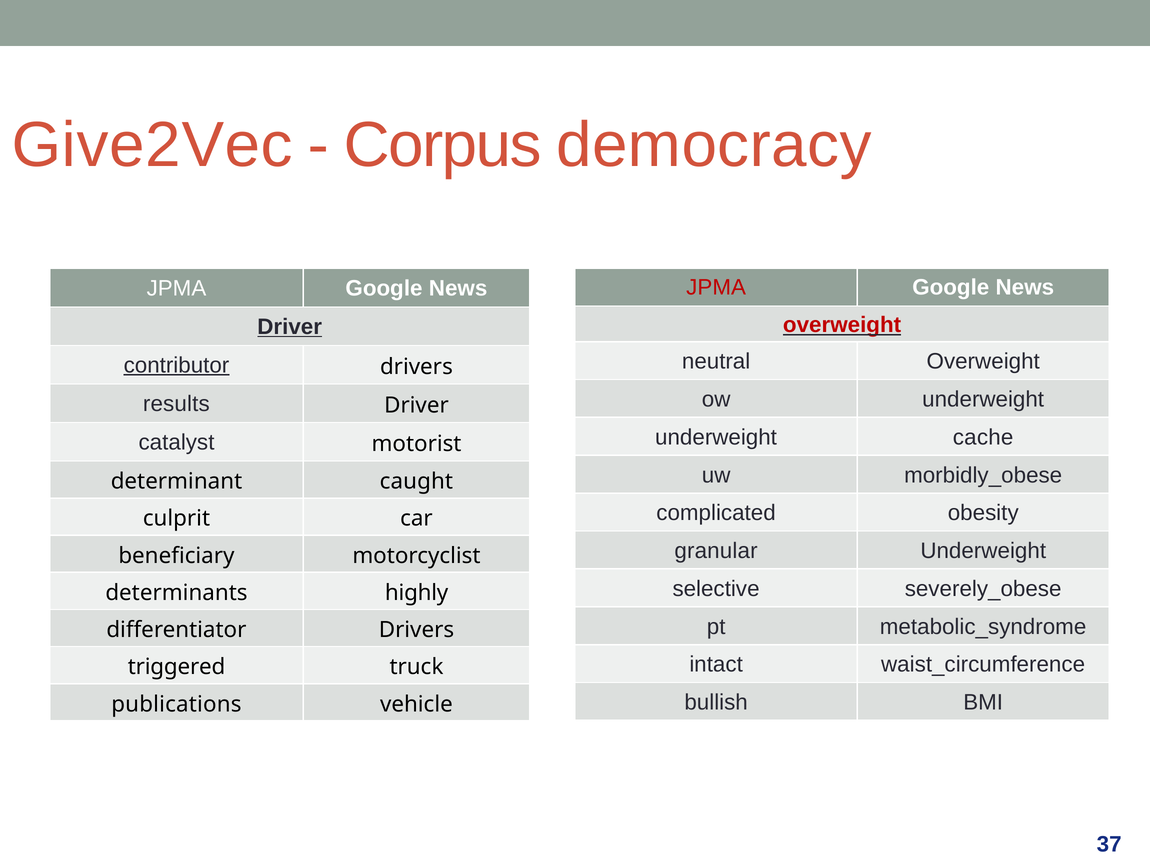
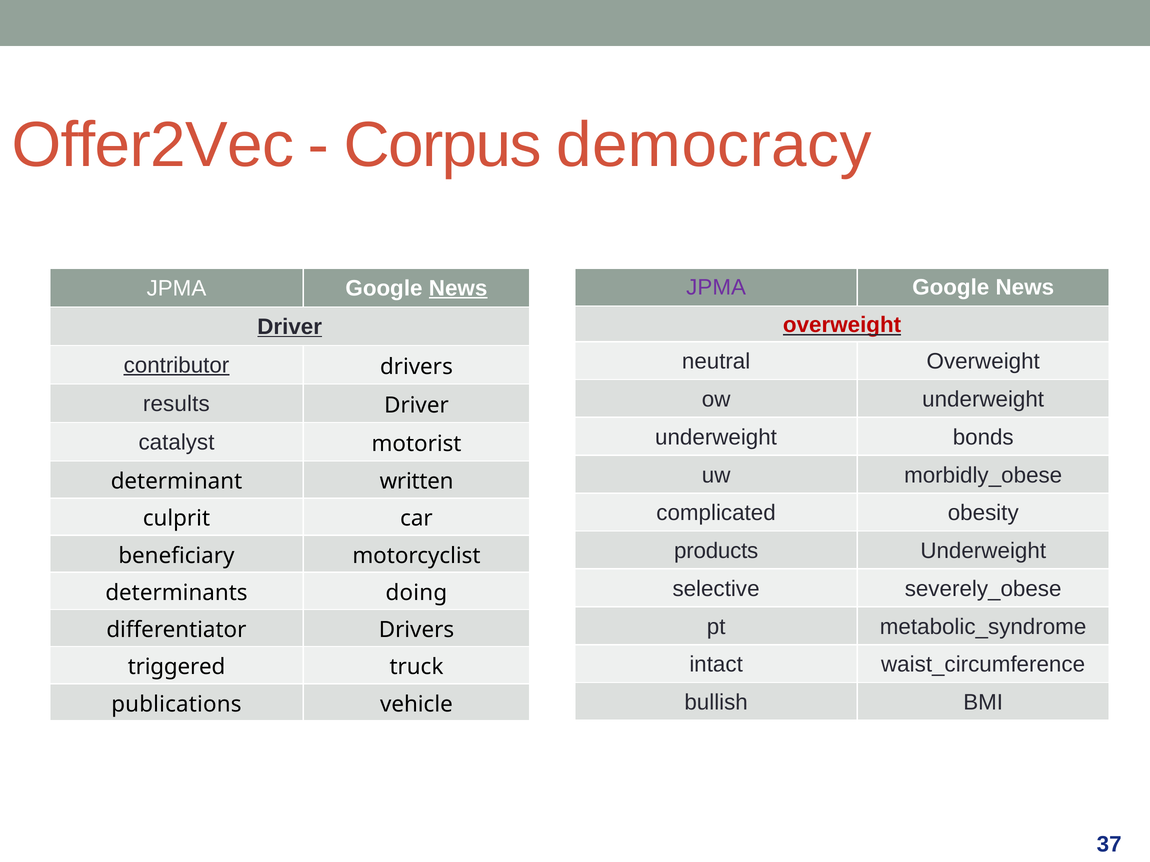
Give2Vec: Give2Vec -> Offer2Vec
JPMA at (716, 288) colour: red -> purple
News at (458, 288) underline: none -> present
cache: cache -> bonds
caught: caught -> written
granular: granular -> products
highly: highly -> doing
